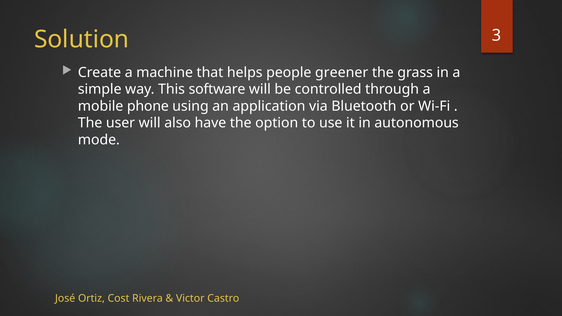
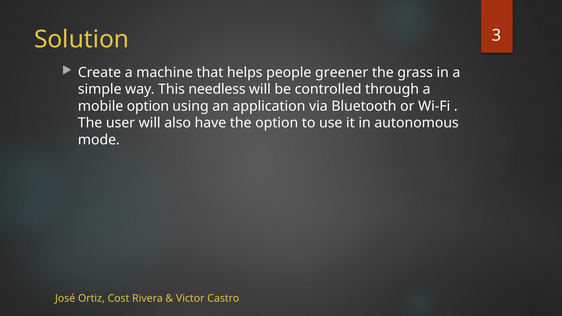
software: software -> needless
mobile phone: phone -> option
